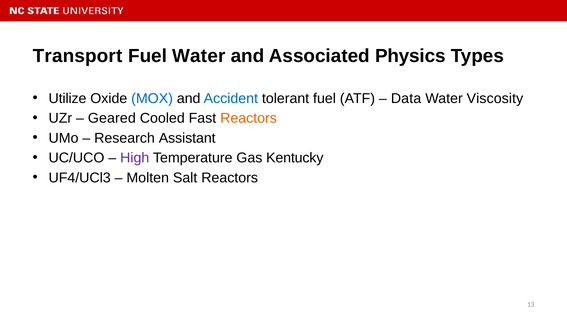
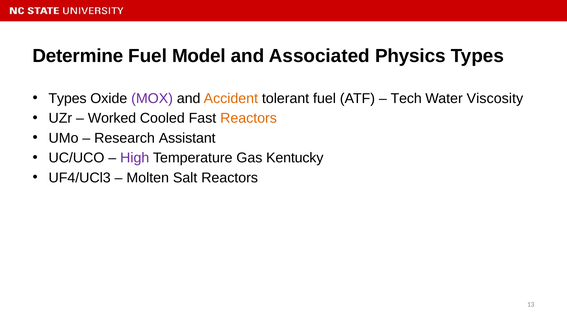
Transport: Transport -> Determine
Fuel Water: Water -> Model
Utilize at (67, 98): Utilize -> Types
MOX colour: blue -> purple
Accident colour: blue -> orange
Data: Data -> Tech
Geared: Geared -> Worked
